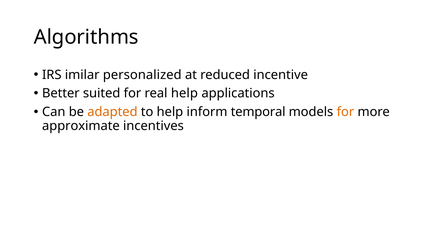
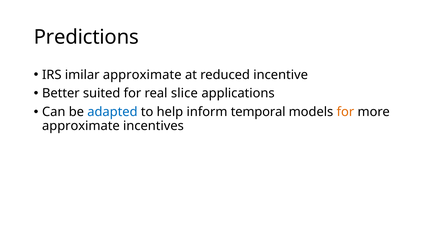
Algorithms: Algorithms -> Predictions
imilar personalized: personalized -> approximate
real help: help -> slice
adapted colour: orange -> blue
